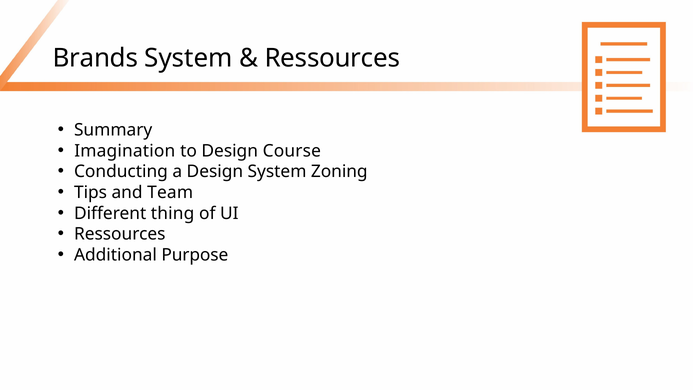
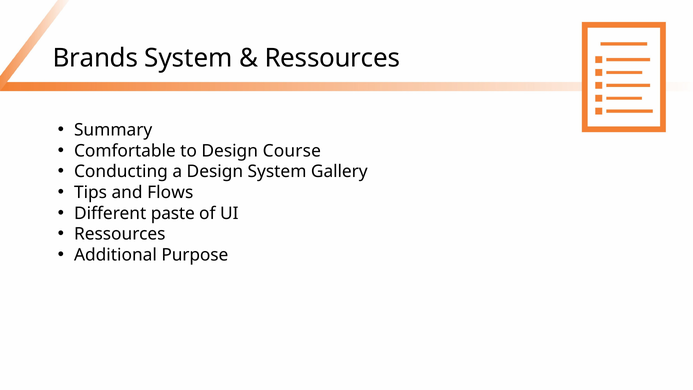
Imagination: Imagination -> Comfortable
Zoning: Zoning -> Gallery
Team: Team -> Flows
thing: thing -> paste
